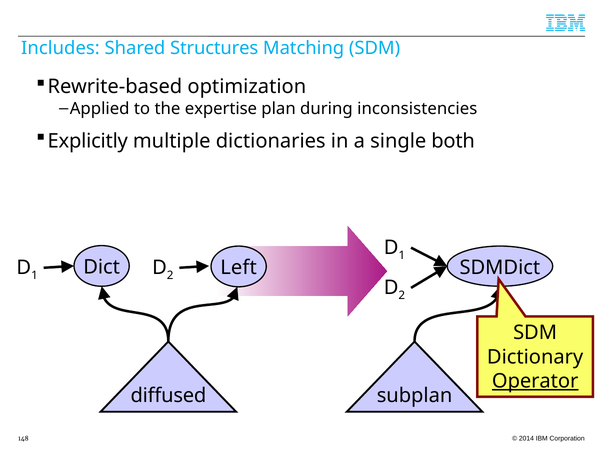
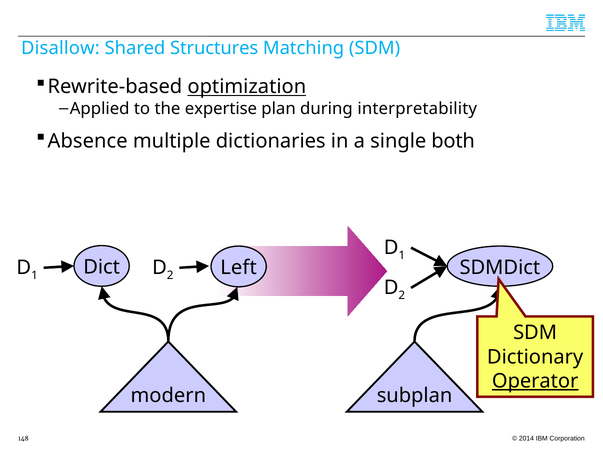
Includes: Includes -> Disallow
optimization underline: none -> present
inconsistencies: inconsistencies -> interpretability
Explicitly: Explicitly -> Absence
diffused: diffused -> modern
